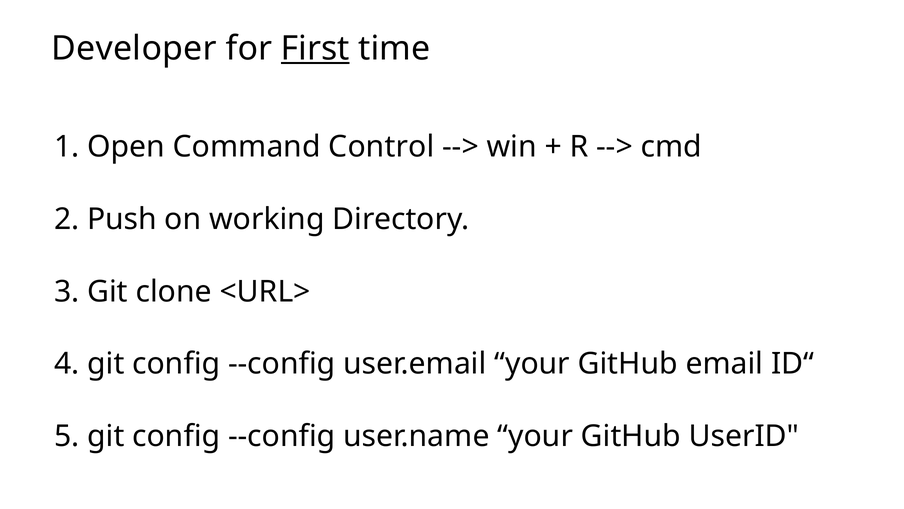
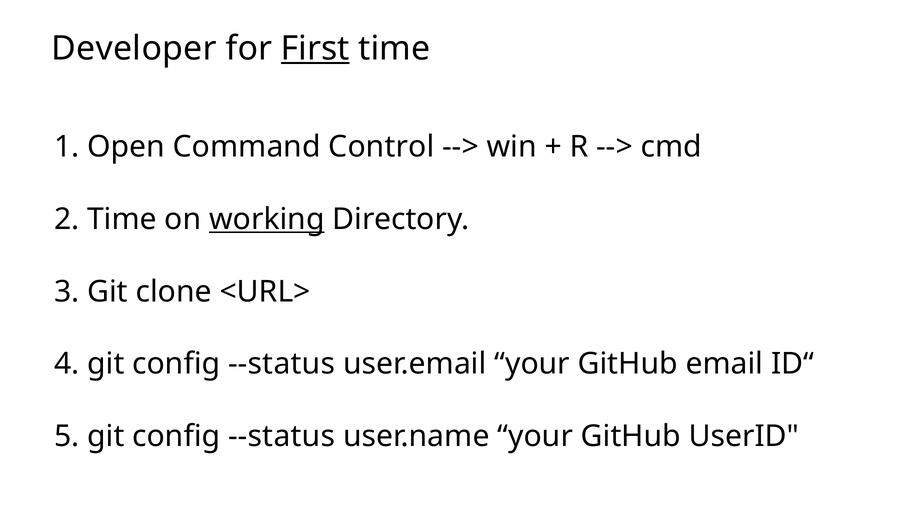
2 Push: Push -> Time
working underline: none -> present
4 git config --config: --config -> --status
5 git config --config: --config -> --status
